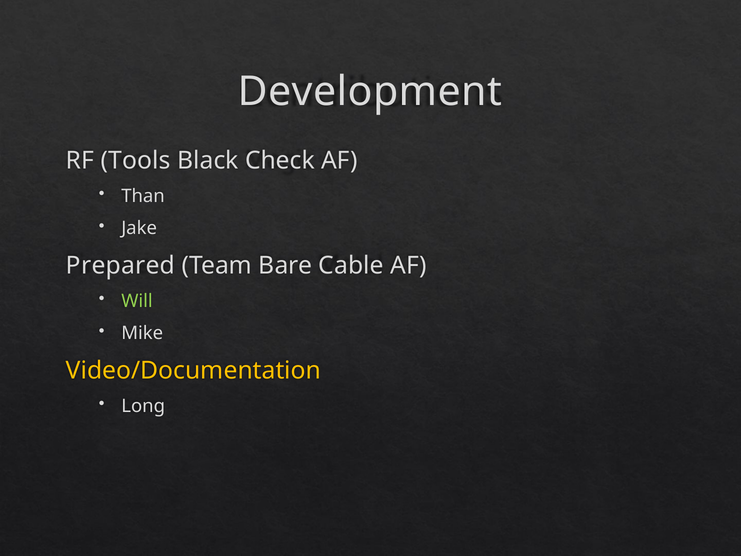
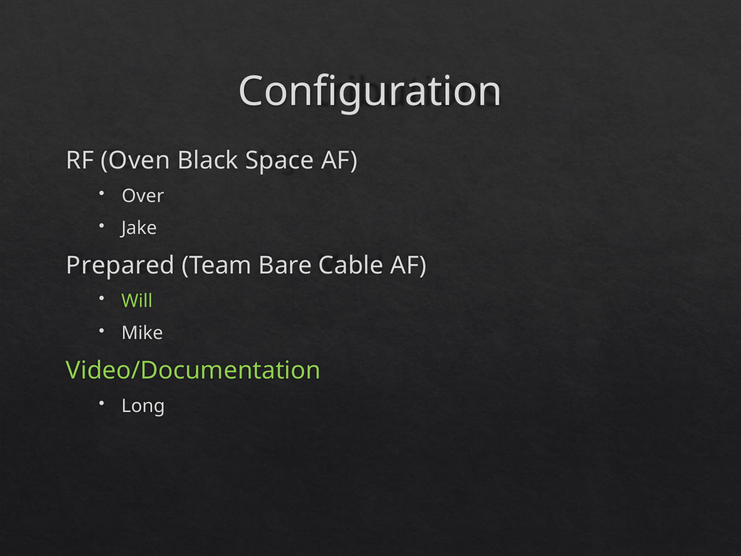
Development: Development -> Configuration
Tools: Tools -> Oven
Check: Check -> Space
Than: Than -> Over
Video/Documentation colour: yellow -> light green
